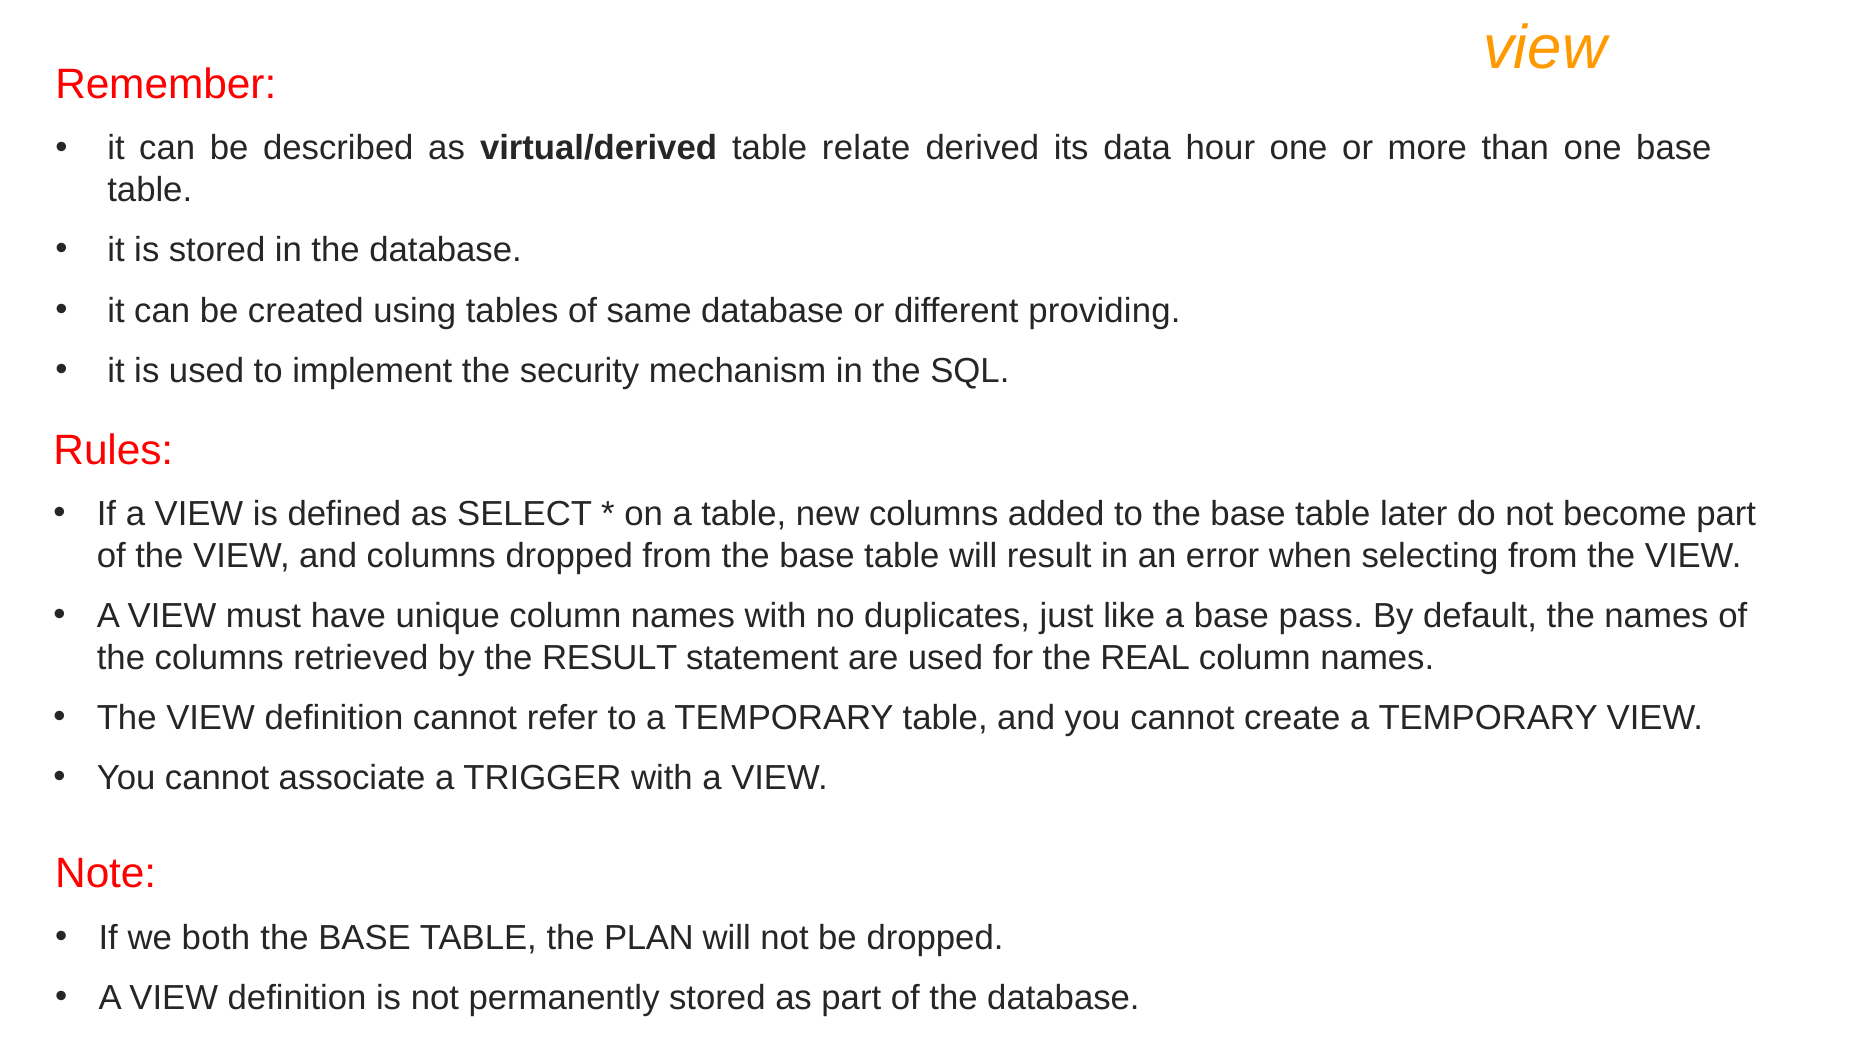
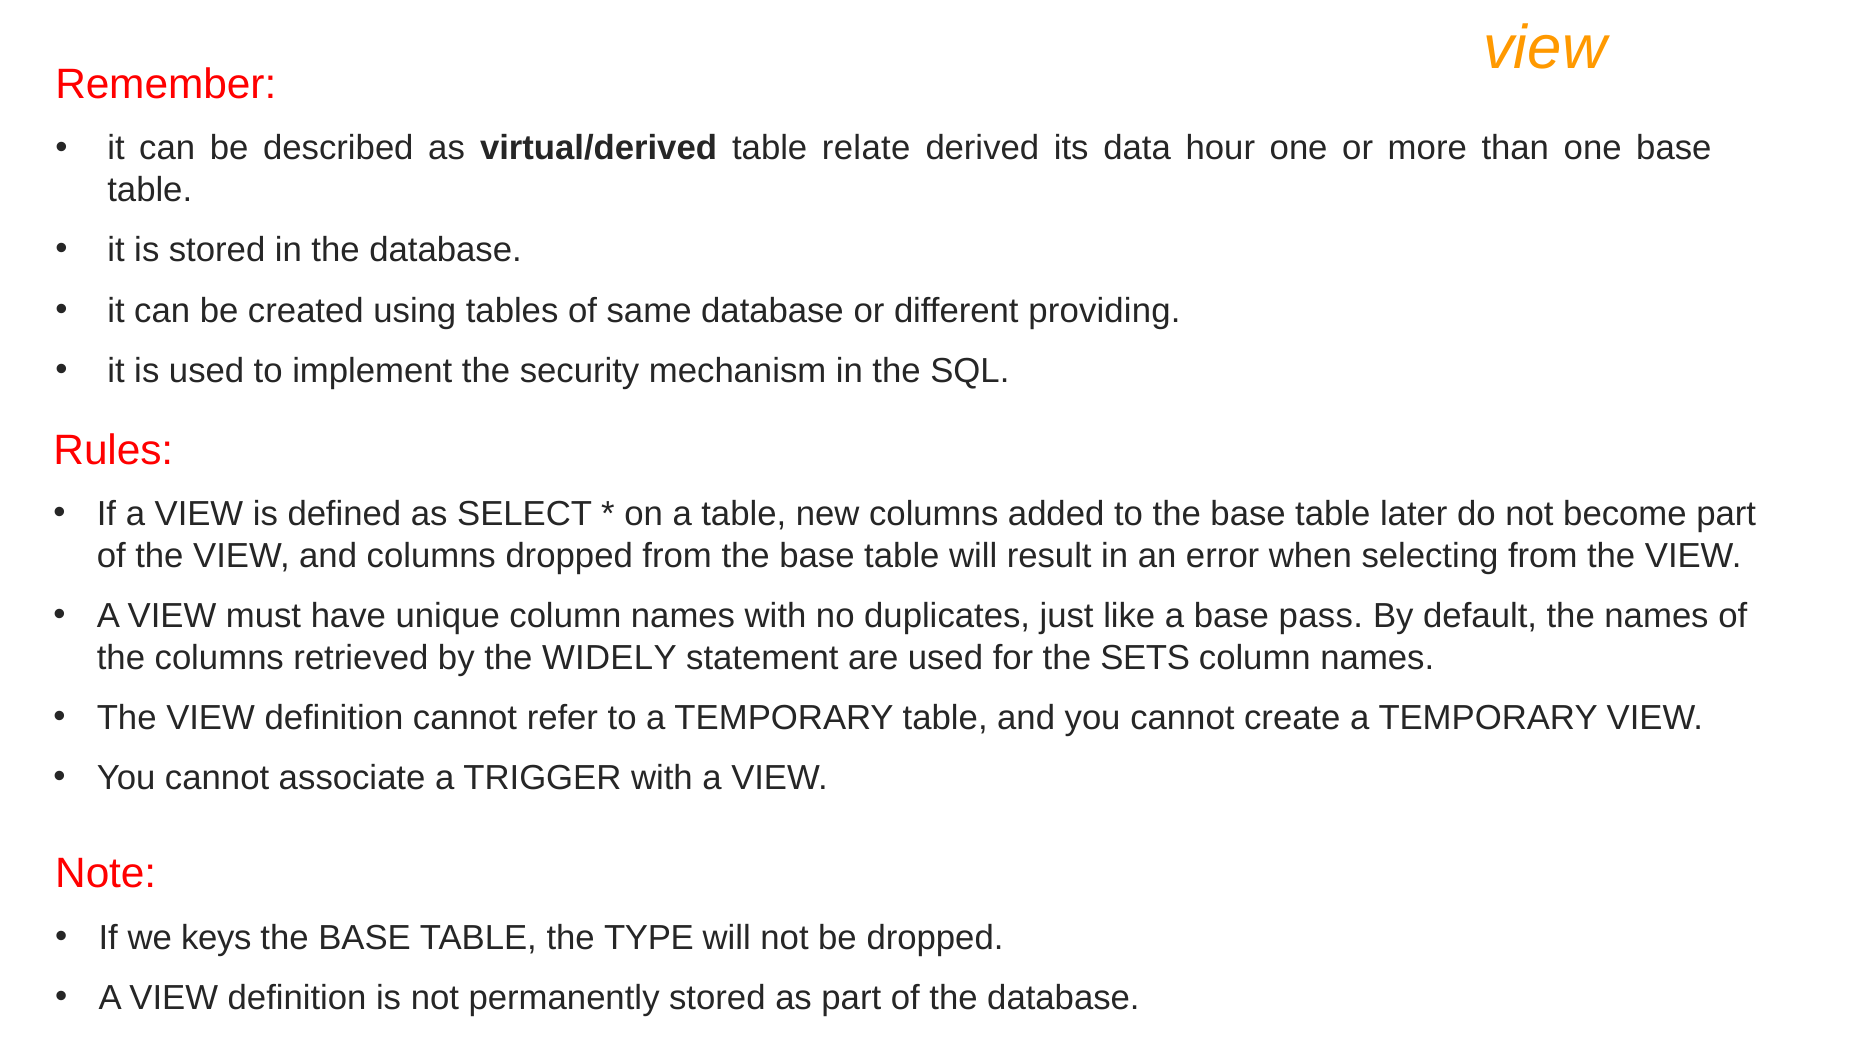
the RESULT: RESULT -> WIDELY
REAL: REAL -> SETS
both: both -> keys
PLAN: PLAN -> TYPE
